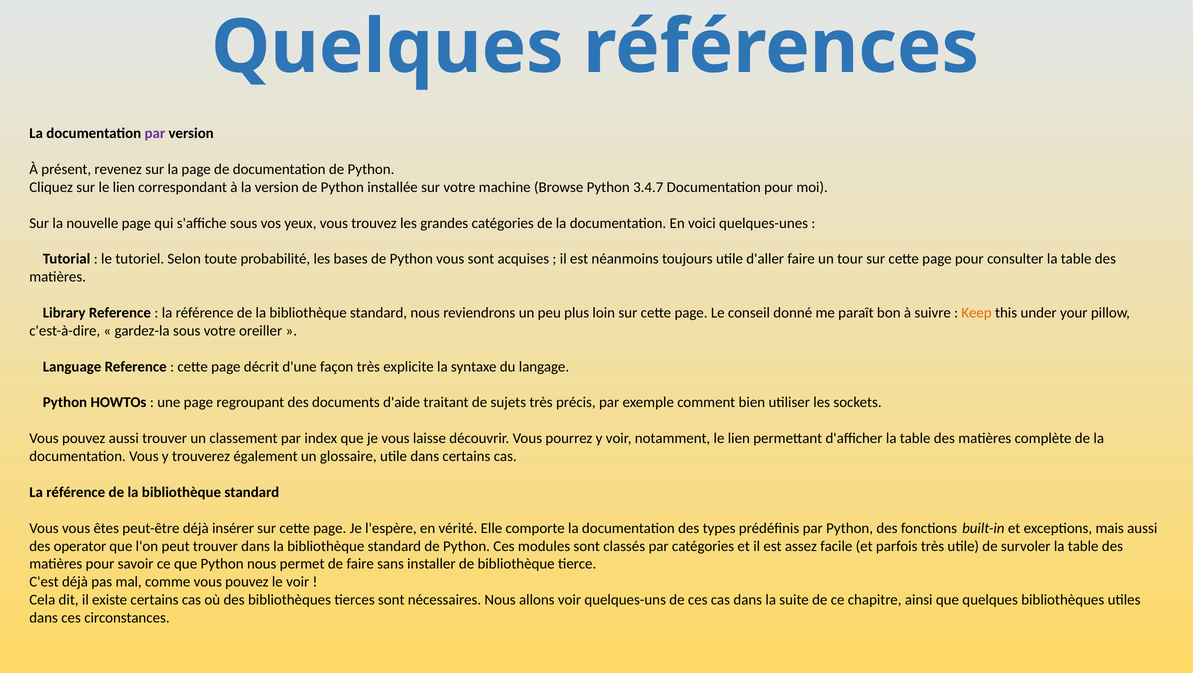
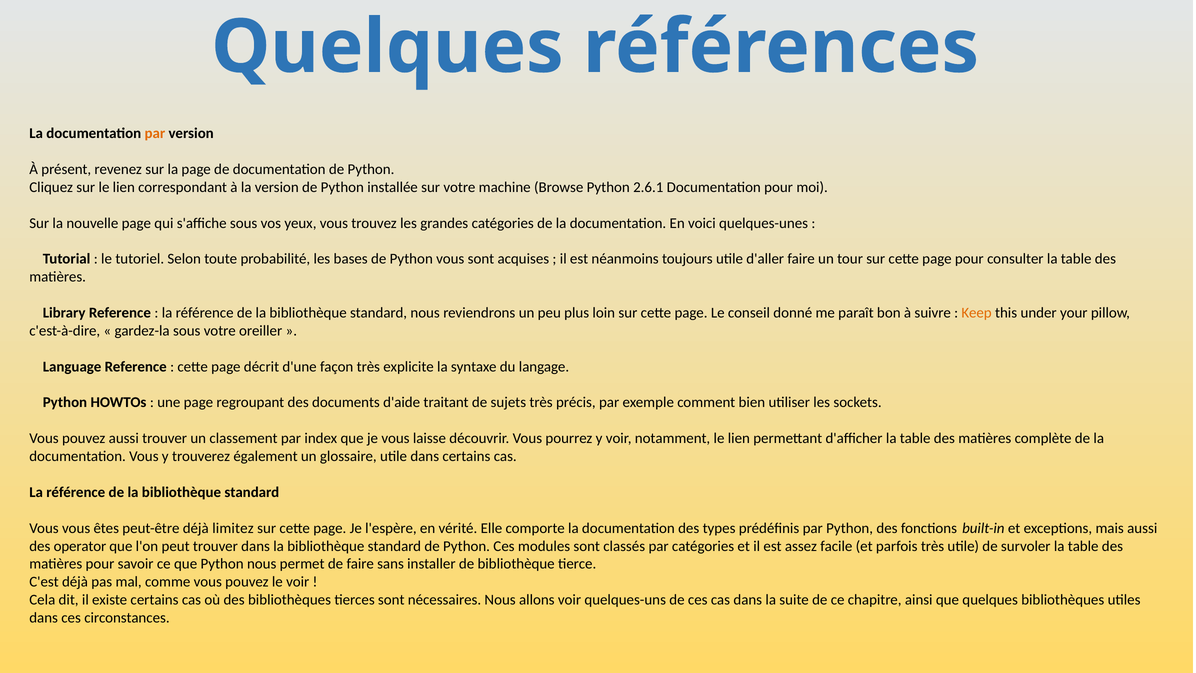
par at (155, 133) colour: purple -> orange
3.4.7: 3.4.7 -> 2.6.1
insérer: insérer -> limitez
